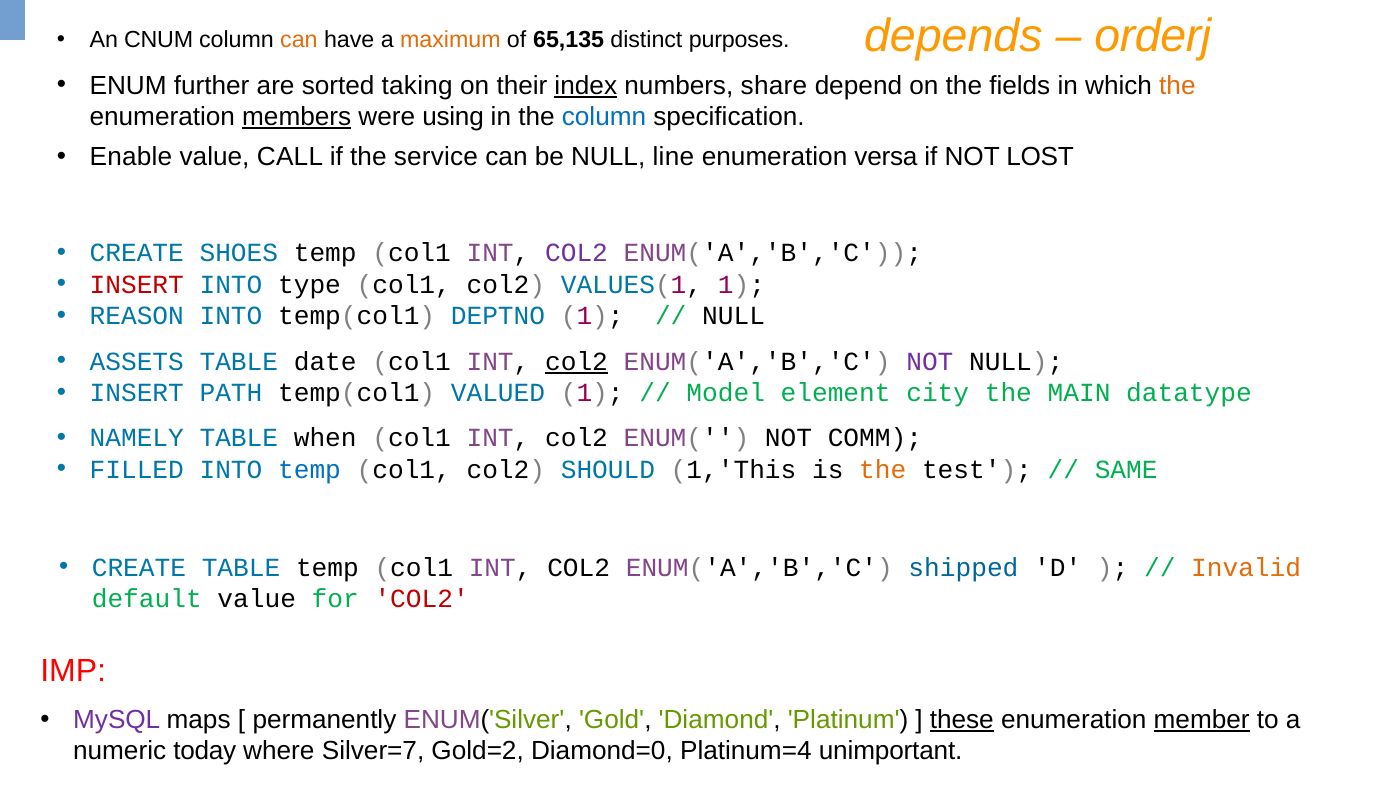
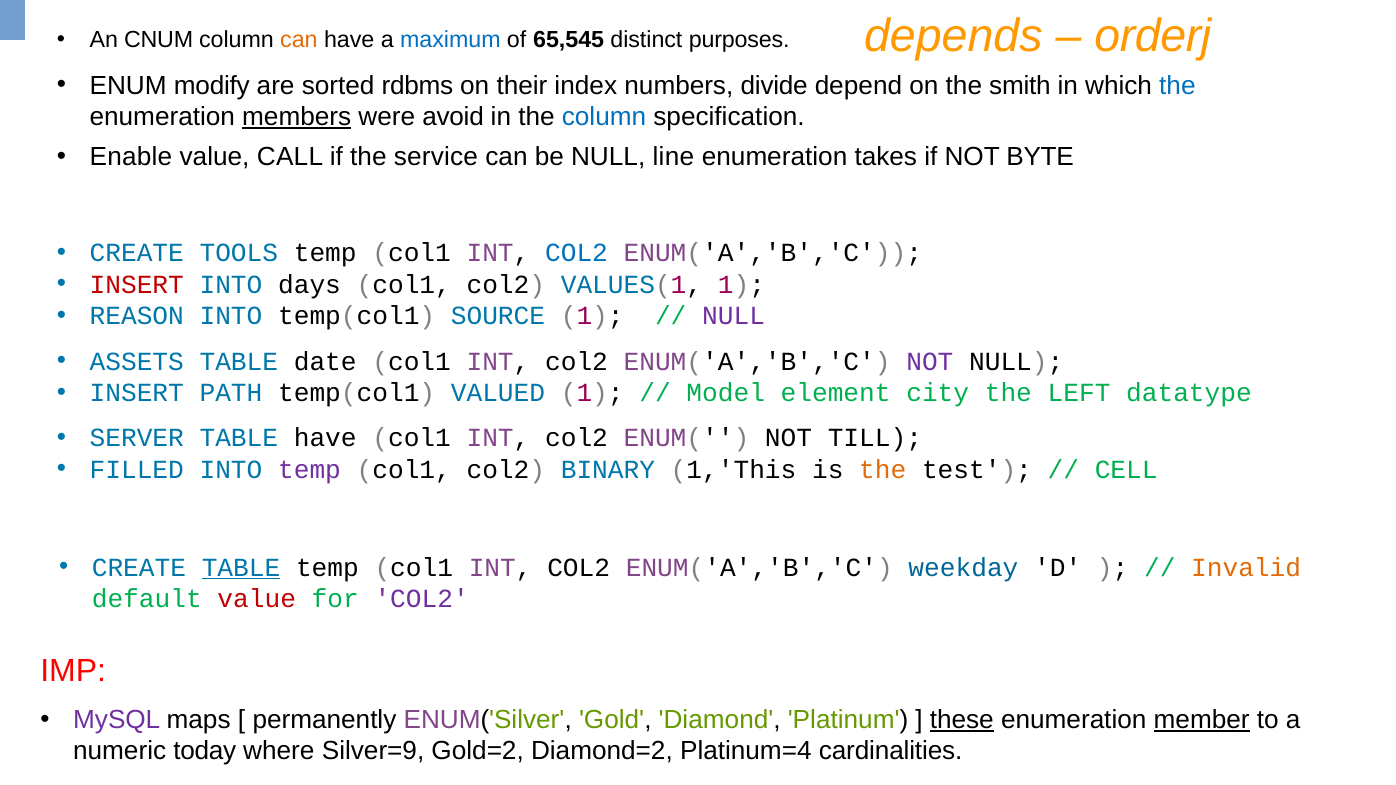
maximum colour: orange -> blue
65,135: 65,135 -> 65,545
further: further -> modify
taking: taking -> rdbms
index underline: present -> none
share: share -> divide
fields: fields -> smith
the at (1177, 86) colour: orange -> blue
using: using -> avoid
versa: versa -> takes
LOST: LOST -> BYTE
SHOES: SHOES -> TOOLS
COL2 at (577, 253) colour: purple -> blue
type: type -> days
DEPTNO: DEPTNO -> SOURCE
NULL at (734, 316) colour: black -> purple
col2 at (577, 362) underline: present -> none
MAIN: MAIN -> LEFT
NAMELY: NAMELY -> SERVER
TABLE when: when -> have
COMM: COMM -> TILL
temp at (310, 470) colour: blue -> purple
SHOULD: SHOULD -> BINARY
SAME: SAME -> CELL
TABLE at (241, 568) underline: none -> present
shipped: shipped -> weekday
value at (257, 599) colour: black -> red
COL2 at (422, 599) colour: red -> purple
Silver=7: Silver=7 -> Silver=9
Diamond=0: Diamond=0 -> Diamond=2
unimportant: unimportant -> cardinalities
